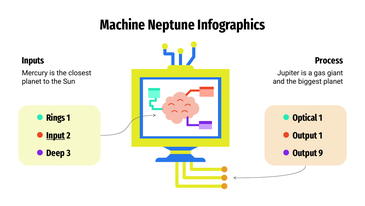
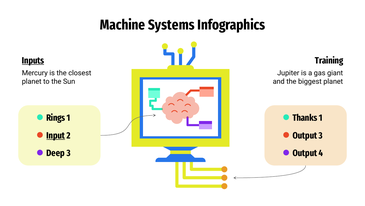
Neptune: Neptune -> Systems
Inputs underline: none -> present
Process: Process -> Training
Optical: Optical -> Thanks
Output 1: 1 -> 3
9: 9 -> 4
